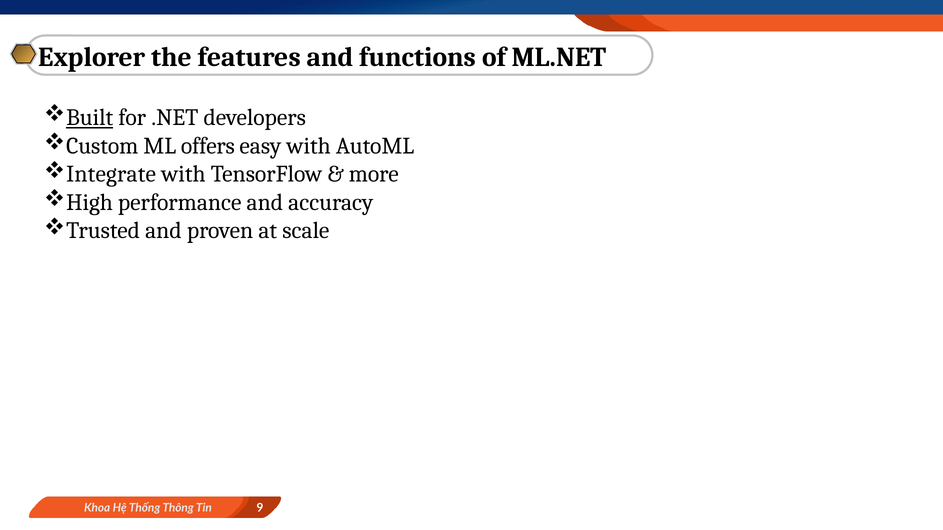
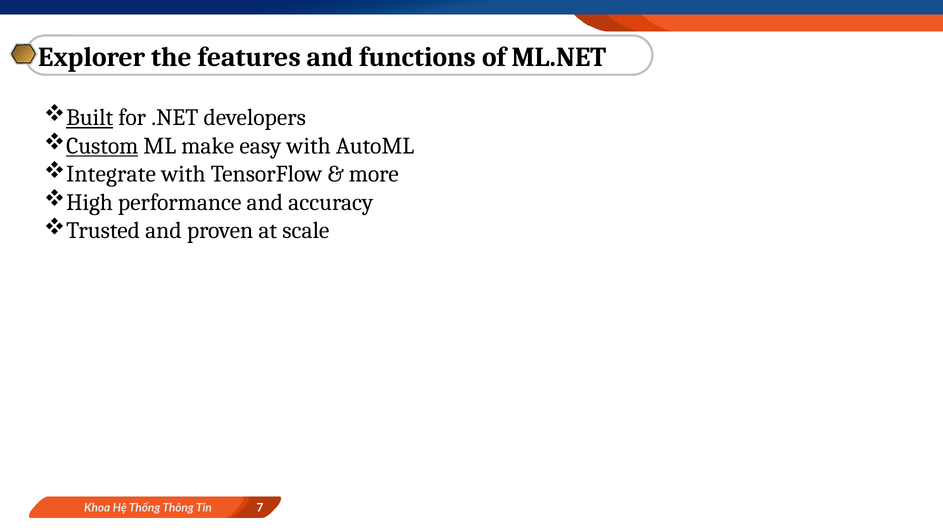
Custom underline: none -> present
offers: offers -> make
9: 9 -> 7
